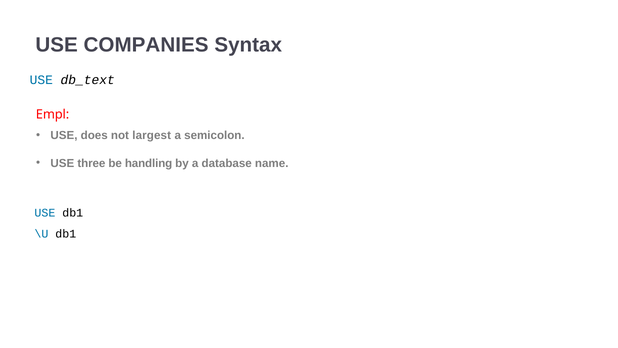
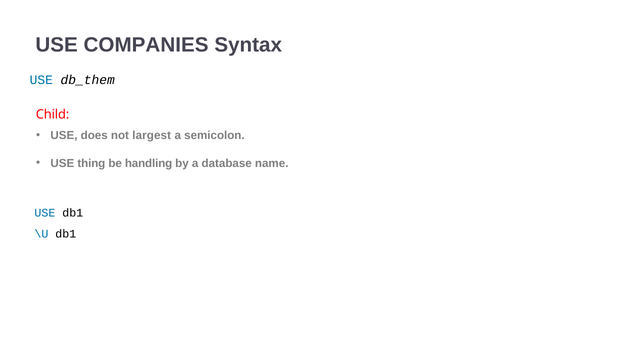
db_text: db_text -> db_them
Empl: Empl -> Child
three: three -> thing
